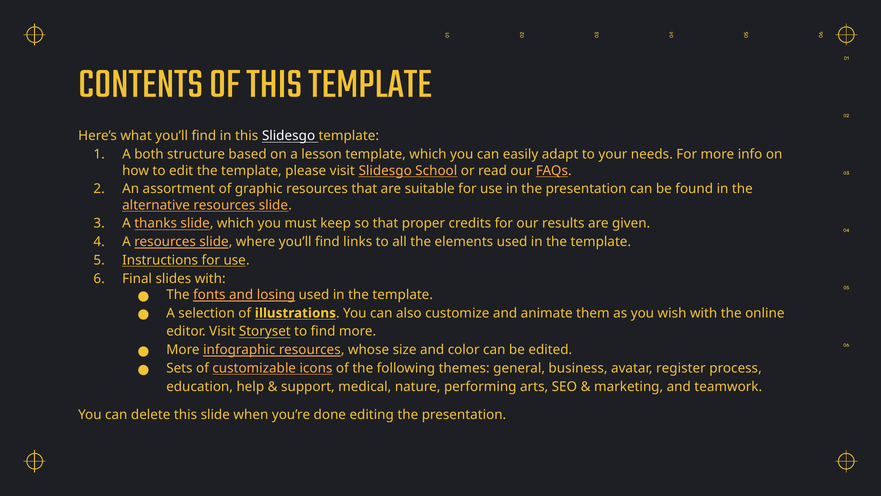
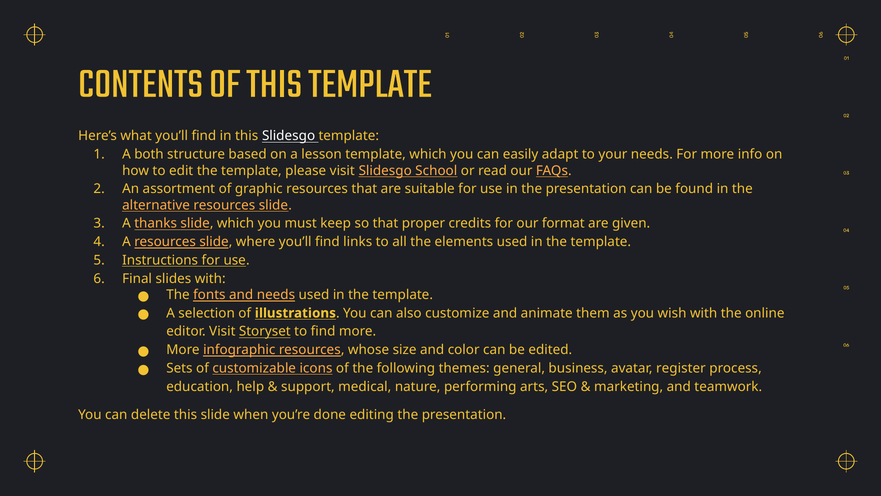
results: results -> format
and losing: losing -> needs
